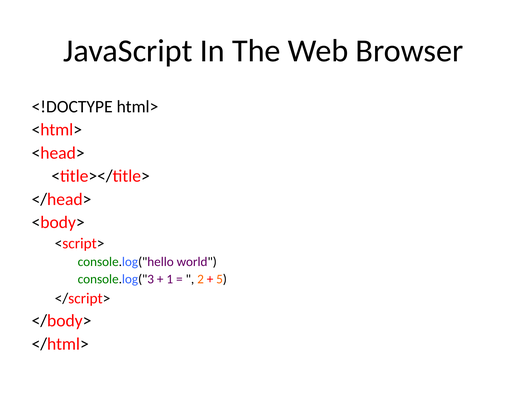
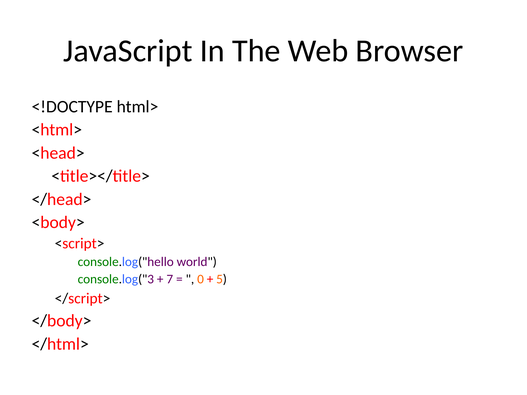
1: 1 -> 7
2: 2 -> 0
